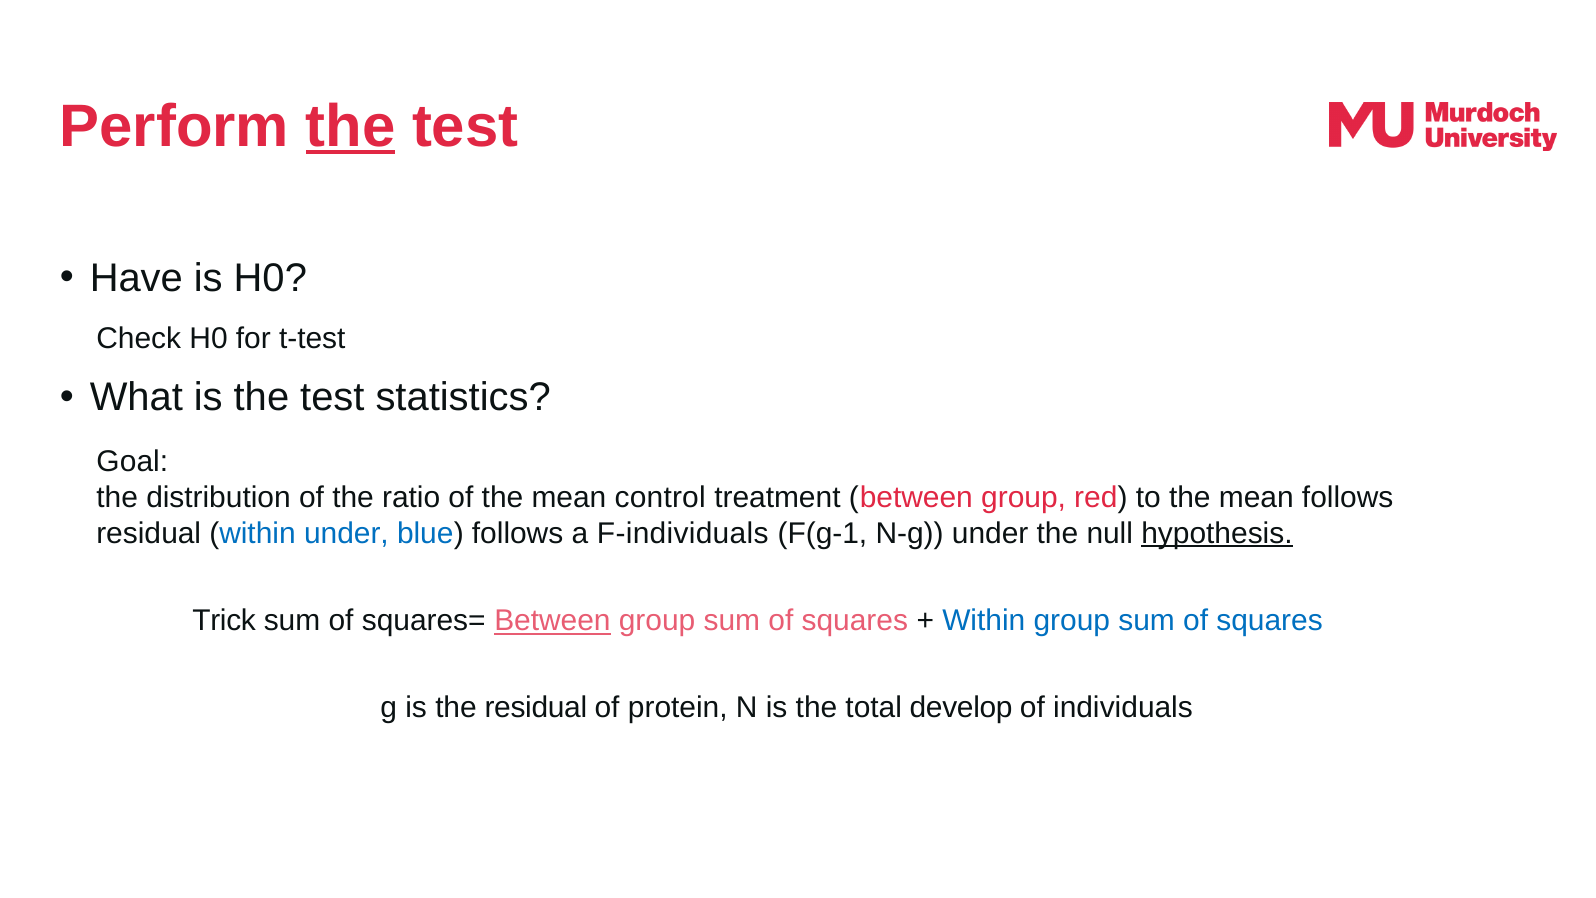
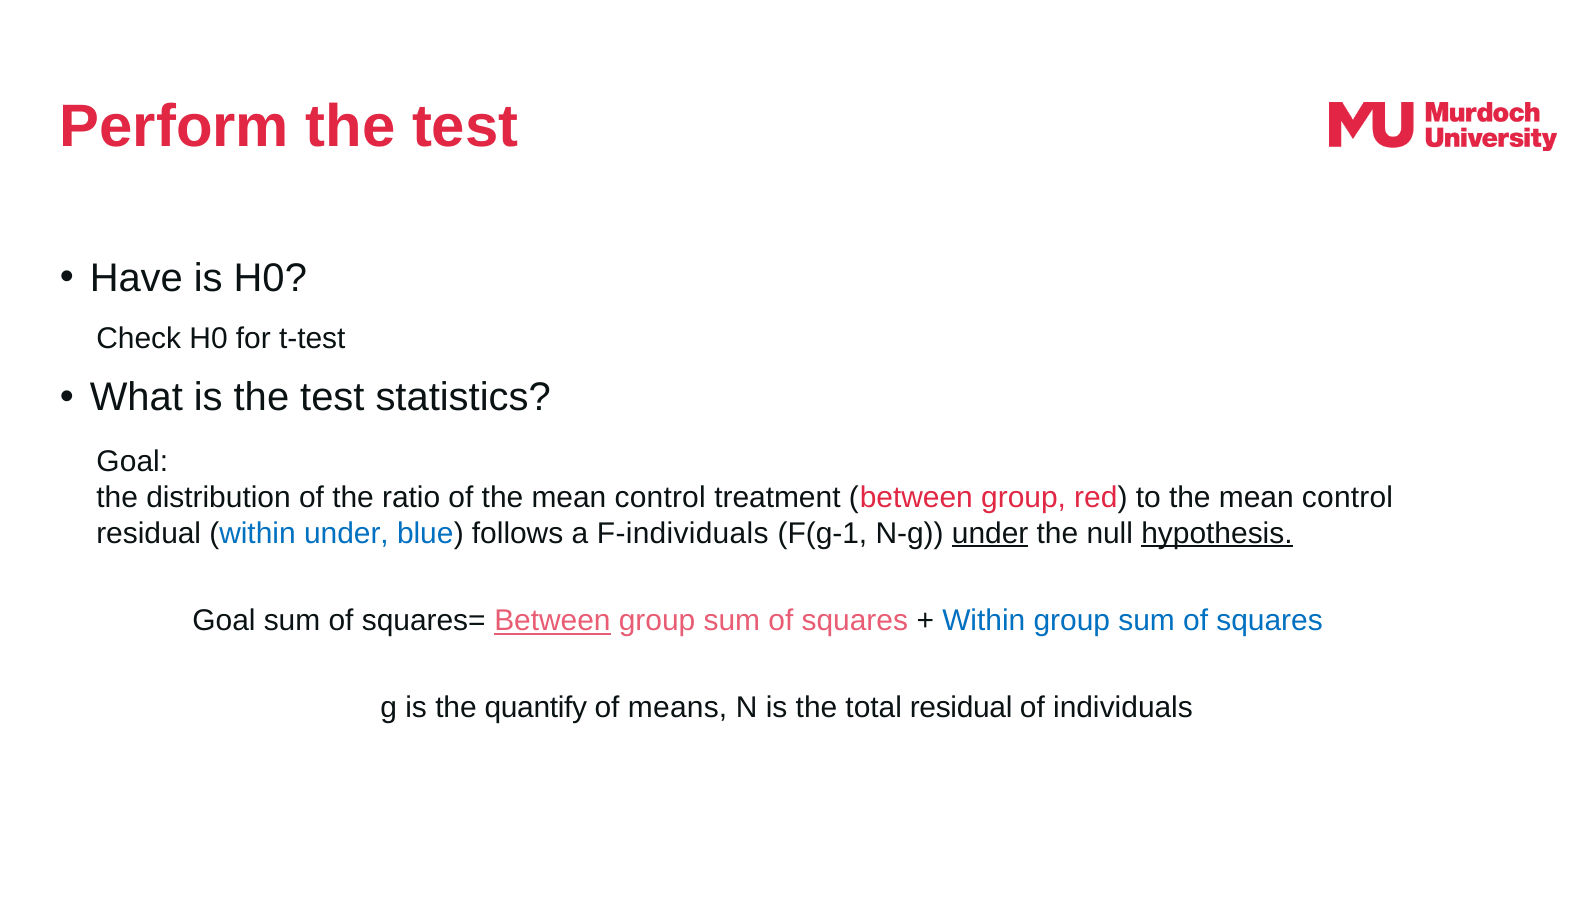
the at (351, 126) underline: present -> none
to the mean follows: follows -> control
under at (990, 533) underline: none -> present
Trick at (224, 621): Trick -> Goal
the residual: residual -> quantify
protein: protein -> means
total develop: develop -> residual
